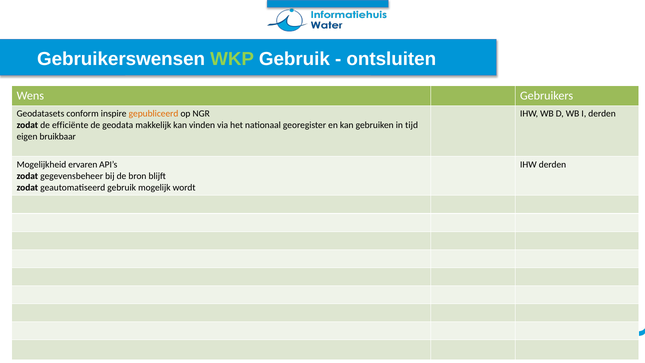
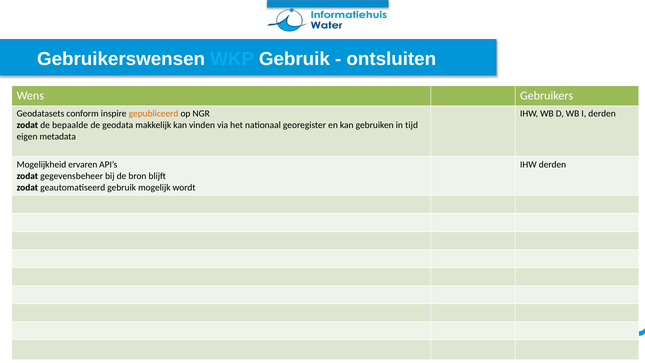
WKP colour: light green -> light blue
efficiënte: efficiënte -> bepaalde
bruikbaar: bruikbaar -> metadata
